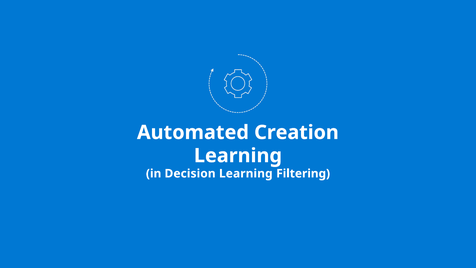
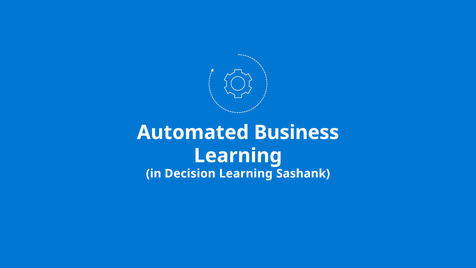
Creation: Creation -> Business
Filtering: Filtering -> Sashank
